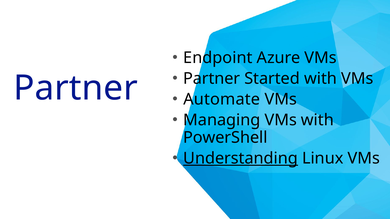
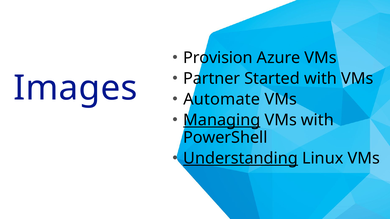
Endpoint: Endpoint -> Provision
Partner at (76, 88): Partner -> Images
Managing underline: none -> present
